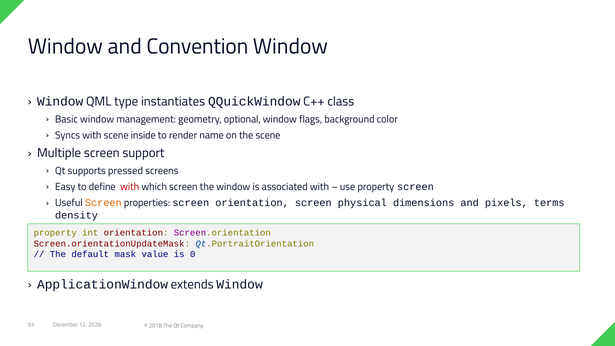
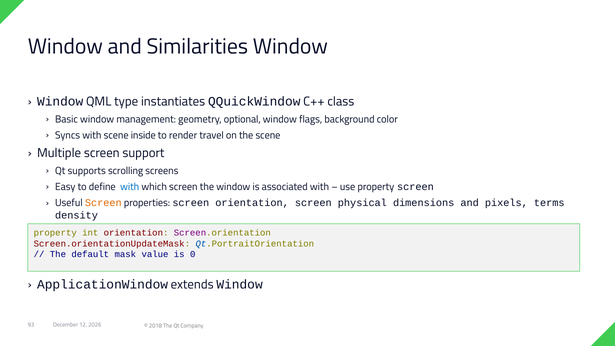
Convention: Convention -> Similarities
name: name -> travel
pressed: pressed -> scrolling
with at (130, 187) colour: red -> blue
